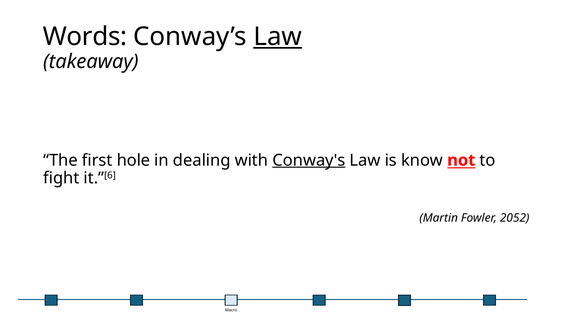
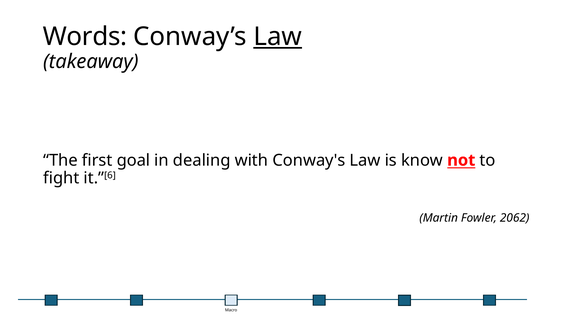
hole: hole -> goal
Conway's underline: present -> none
2052: 2052 -> 2062
